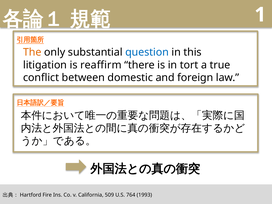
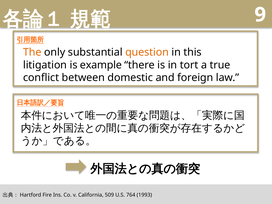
1: 1 -> 9
question colour: blue -> orange
reaffirm: reaffirm -> example
